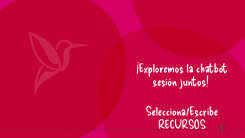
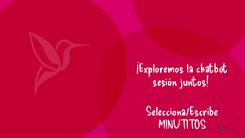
RECURSOS: RECURSOS -> MINUTITOS
